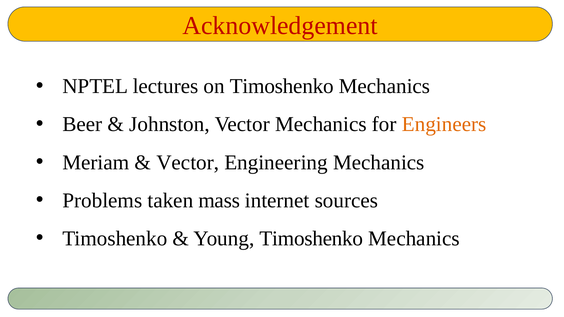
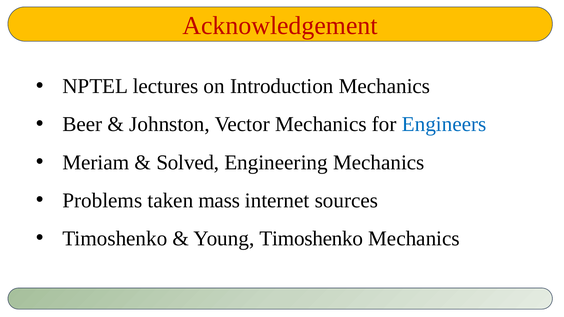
on Timoshenko: Timoshenko -> Introduction
Engineers colour: orange -> blue
Vector at (188, 163): Vector -> Solved
